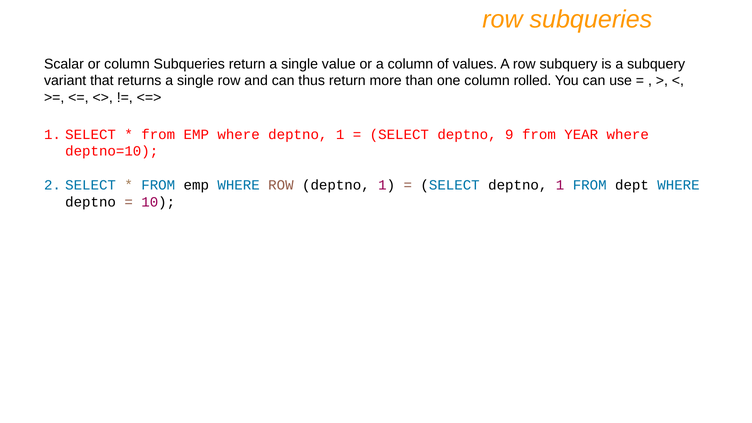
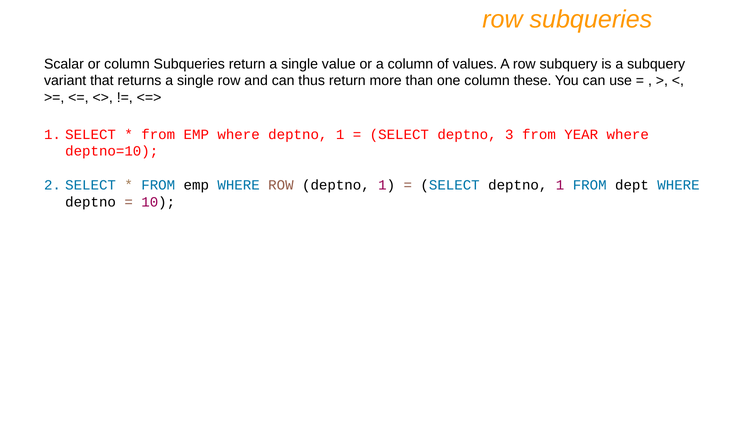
rolled: rolled -> these
9: 9 -> 3
